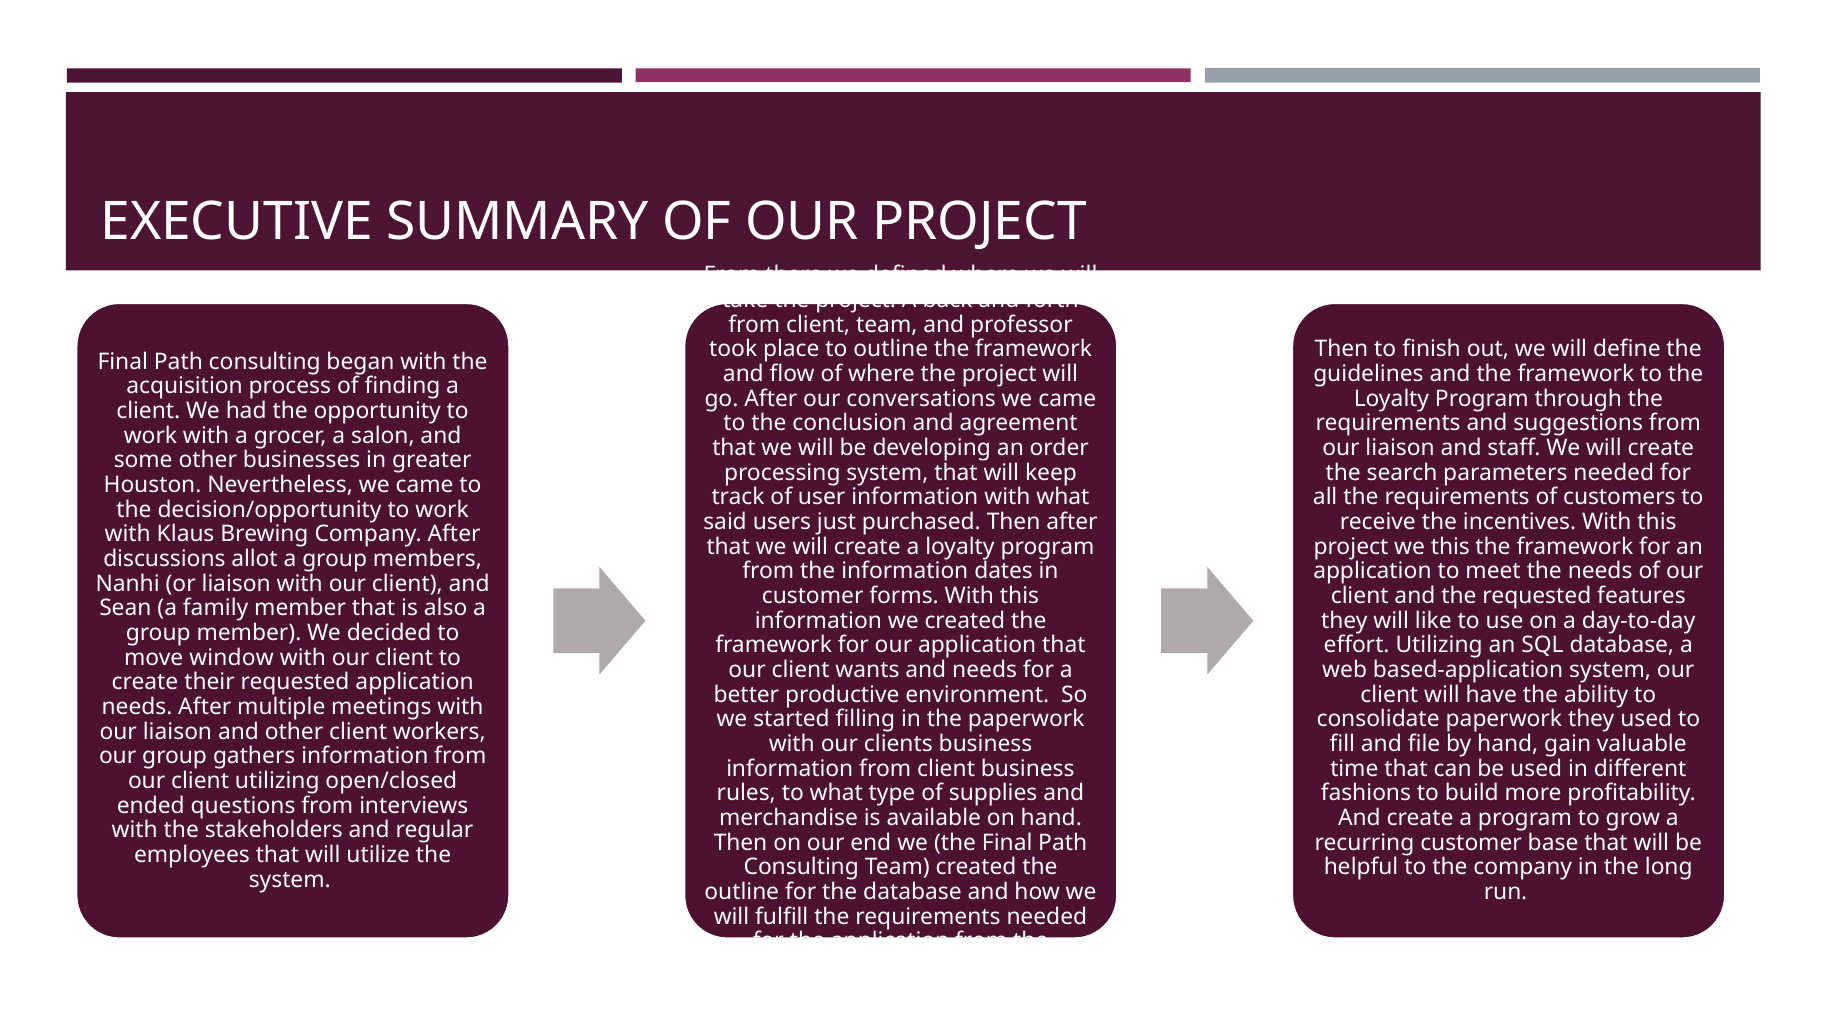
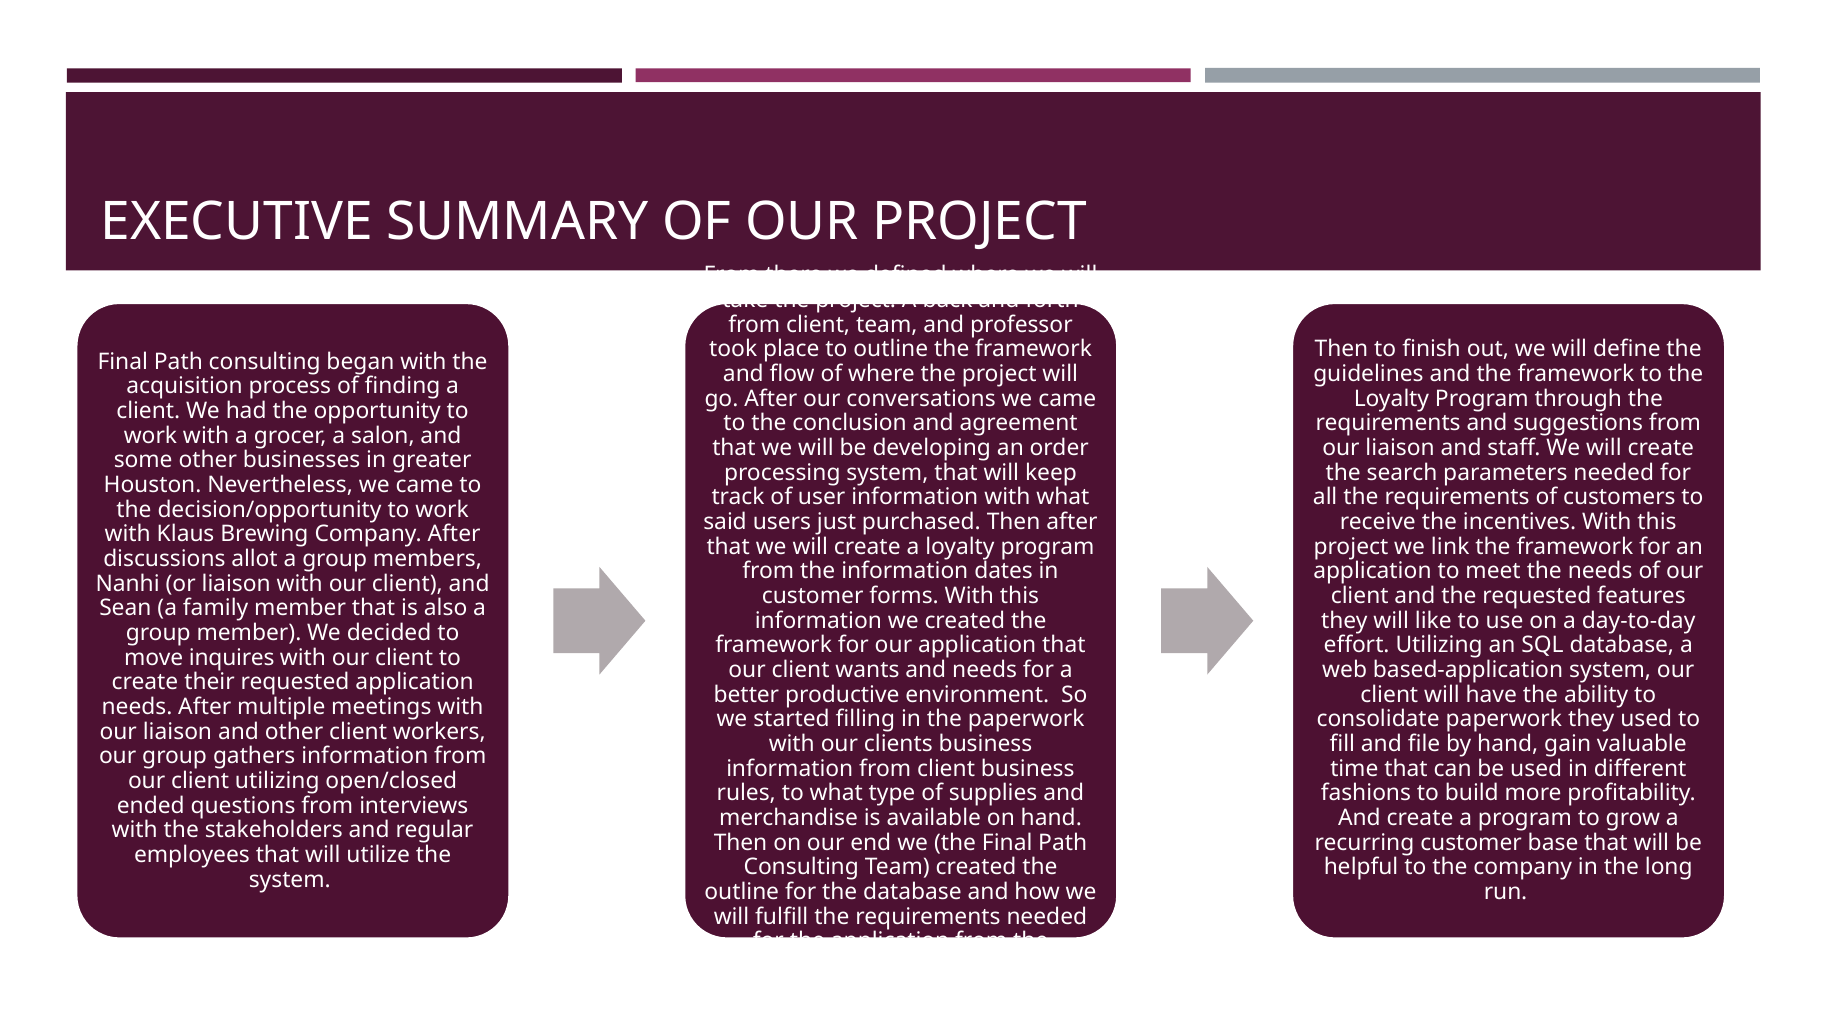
we this: this -> link
window: window -> inquires
